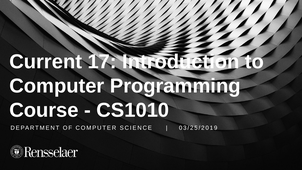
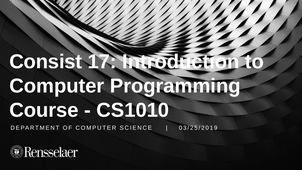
Current: Current -> Consist
